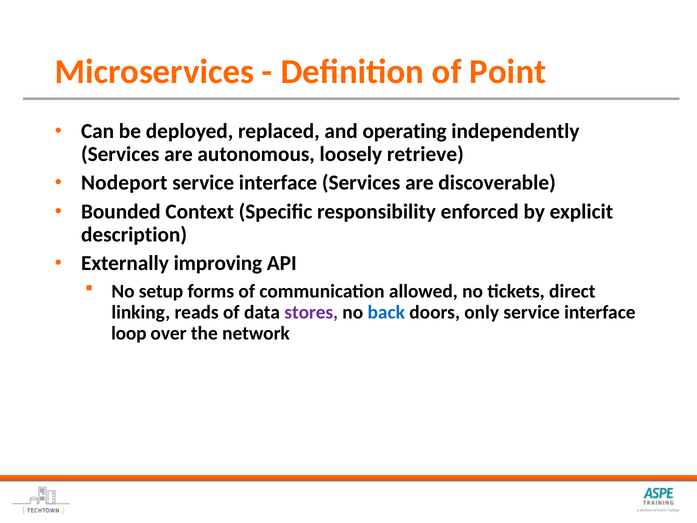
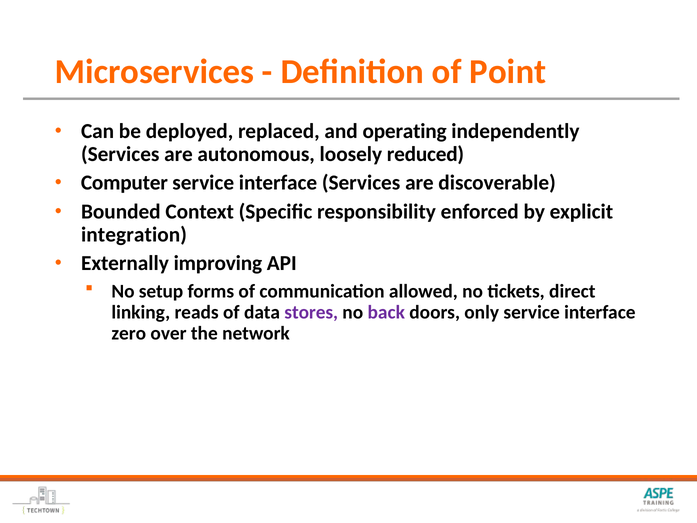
retrieve: retrieve -> reduced
Nodeport: Nodeport -> Computer
description: description -> integration
back colour: blue -> purple
loop: loop -> zero
